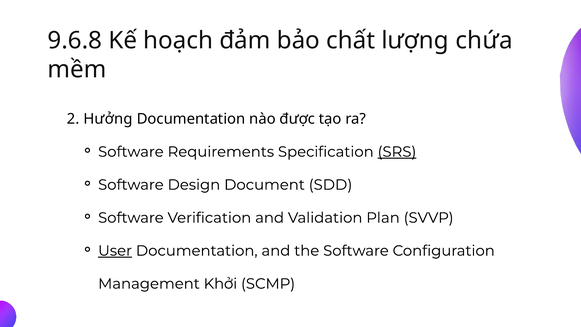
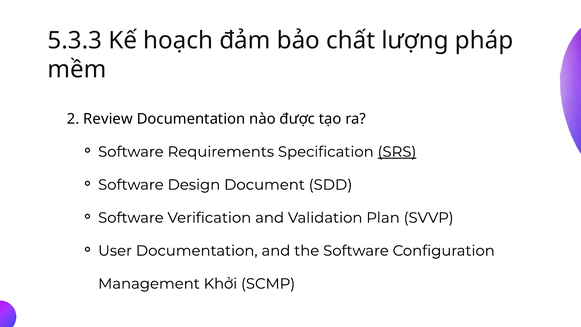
9.6.8: 9.6.8 -> 5.3.3
chứa: chứa -> pháp
Hưởng: Hưởng -> Review
User underline: present -> none
